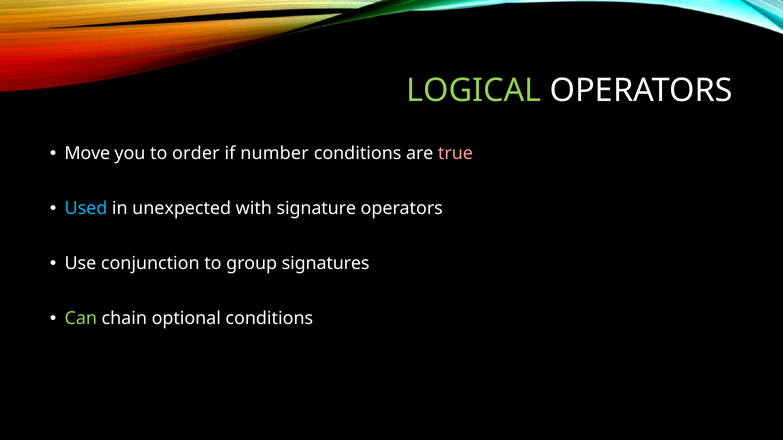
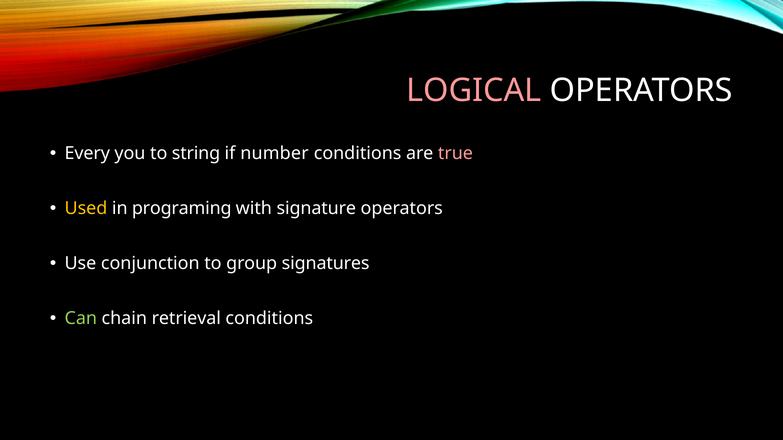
LOGICAL colour: light green -> pink
Move: Move -> Every
order: order -> string
Used colour: light blue -> yellow
unexpected: unexpected -> programing
optional: optional -> retrieval
